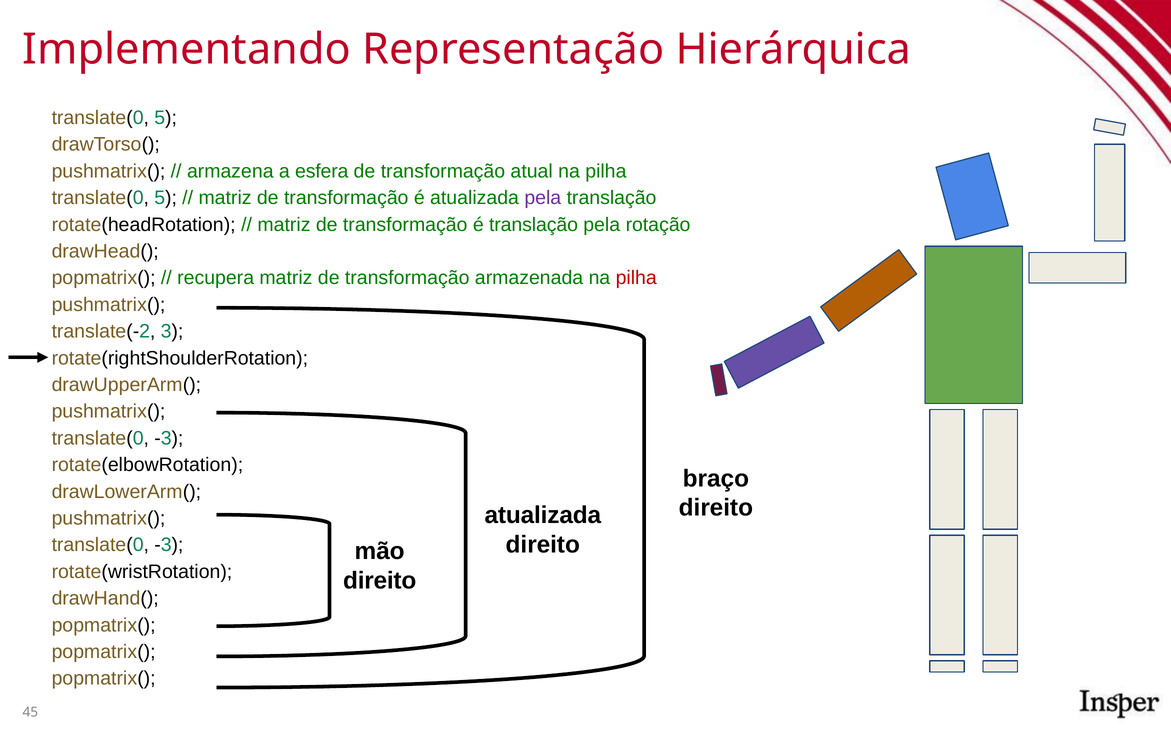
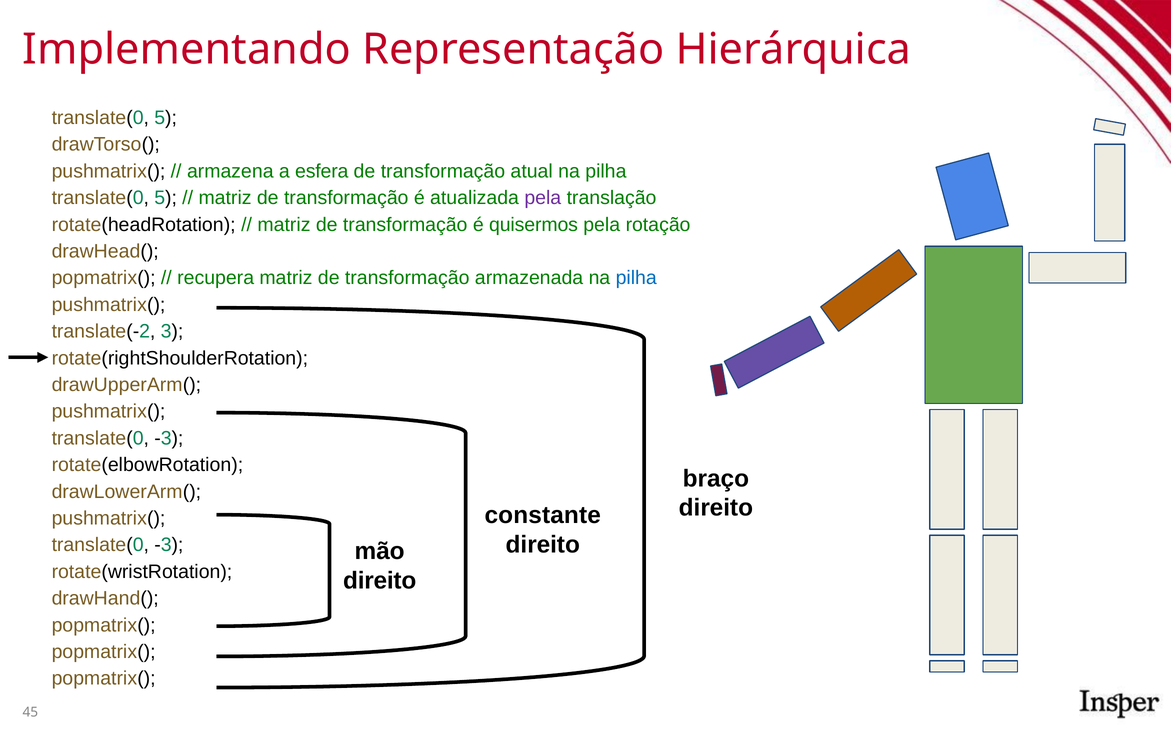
é translação: translação -> quisermos
pilha at (636, 278) colour: red -> blue
atualizada at (543, 515): atualizada -> constante
